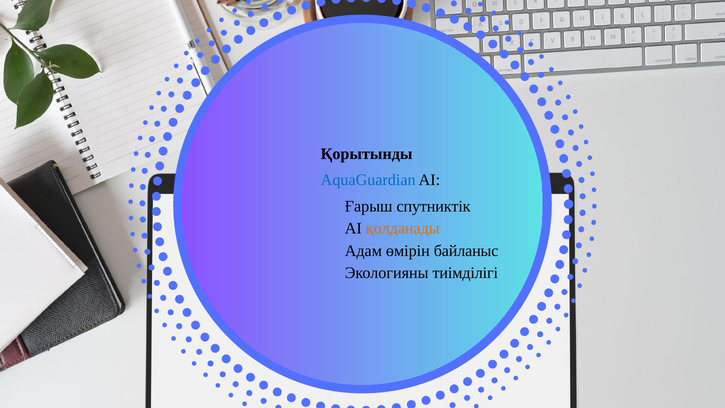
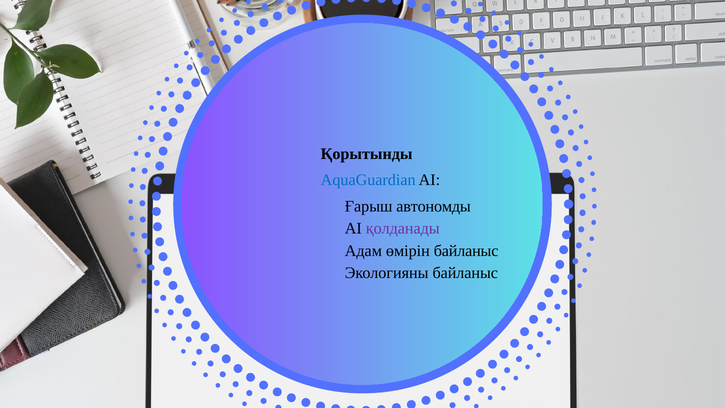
спутниктік: спутниктік -> автономды
қолданады colour: orange -> purple
Экологияны тиімділігі: тиімділігі -> байланыс
